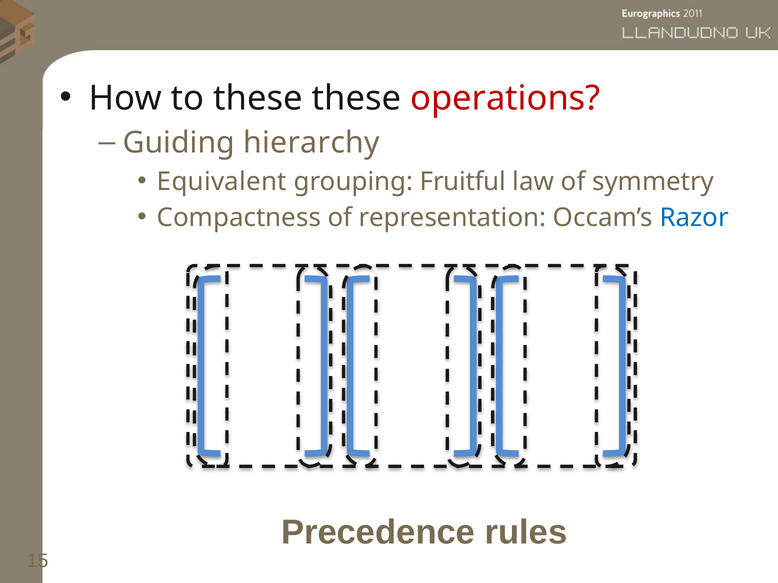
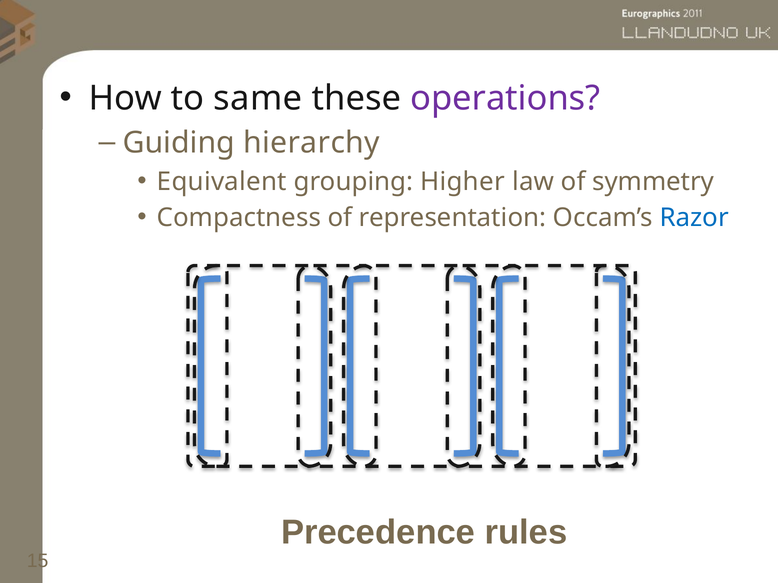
to these: these -> same
operations colour: red -> purple
Fruitful: Fruitful -> Higher
